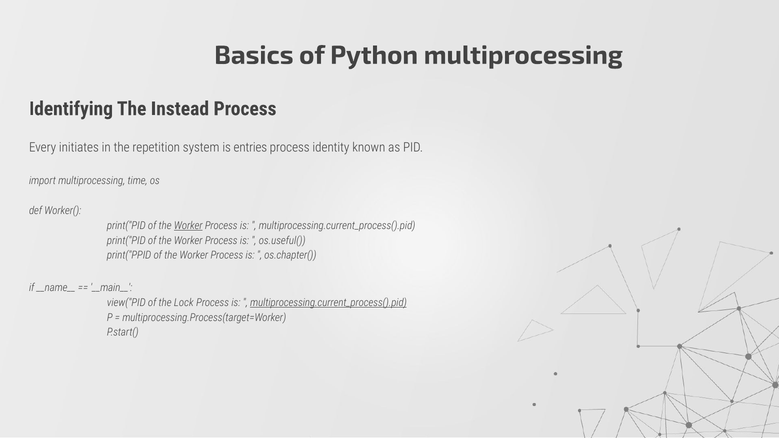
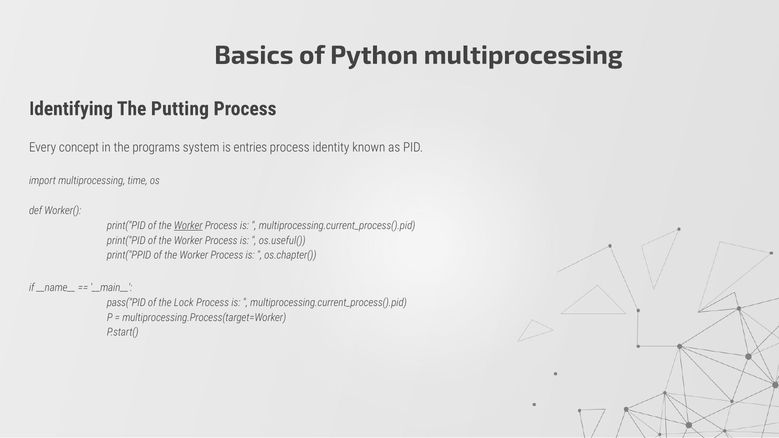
Instead: Instead -> Putting
initiates: initiates -> concept
repetition: repetition -> programs
view("PID: view("PID -> pass("PID
multiprocessing.current_process().pid at (328, 303) underline: present -> none
